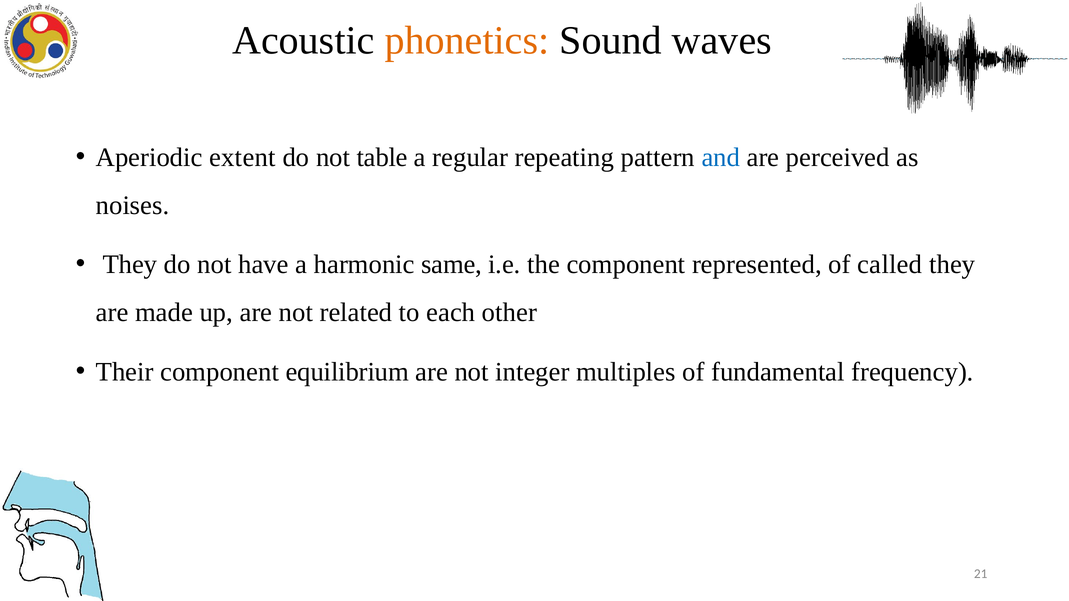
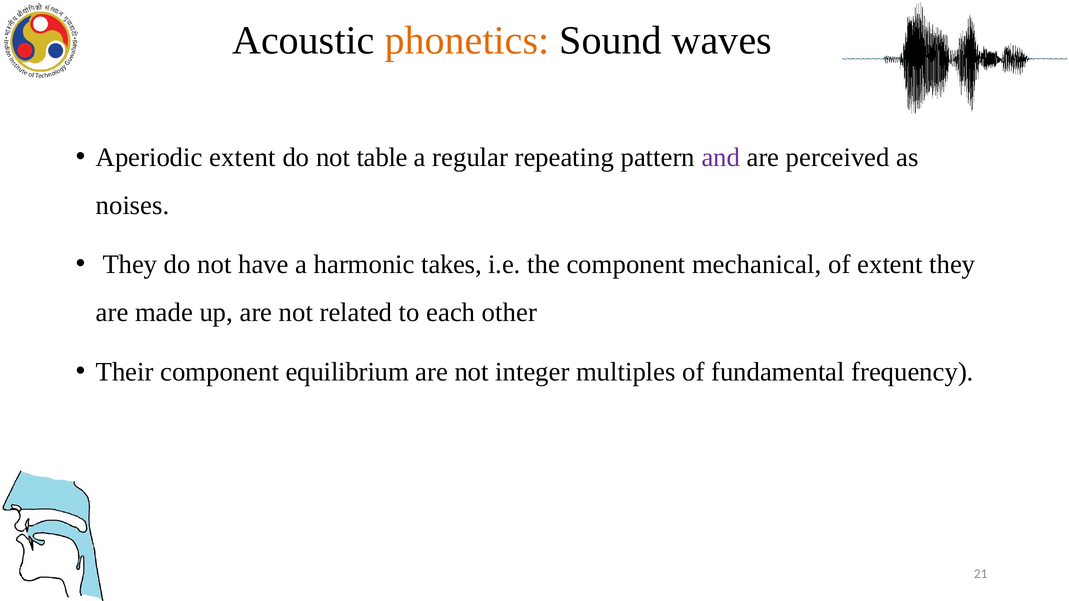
and colour: blue -> purple
same: same -> takes
represented: represented -> mechanical
of called: called -> extent
